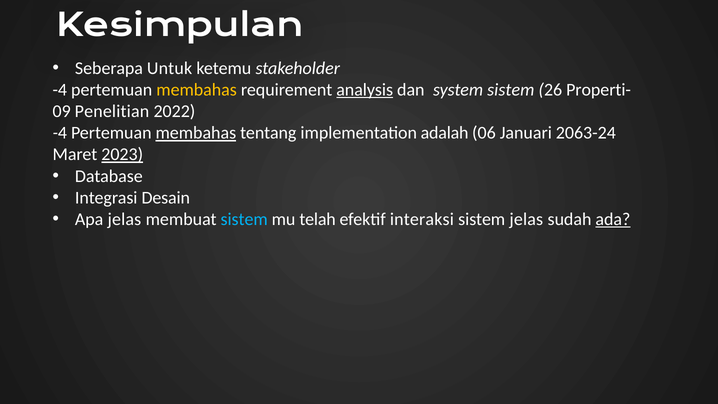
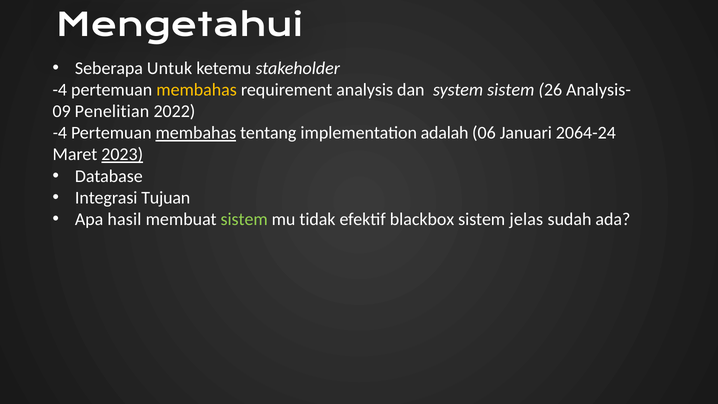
Kesimpulan: Kesimpulan -> Mengetahui
analysis underline: present -> none
Properti-: Properti- -> Analysis-
2063-24: 2063-24 -> 2064-24
Desain: Desain -> Tujuan
Apa jelas: jelas -> hasil
sistem at (244, 219) colour: light blue -> light green
telah: telah -> tidak
interaksi: interaksi -> blackbox
ada underline: present -> none
